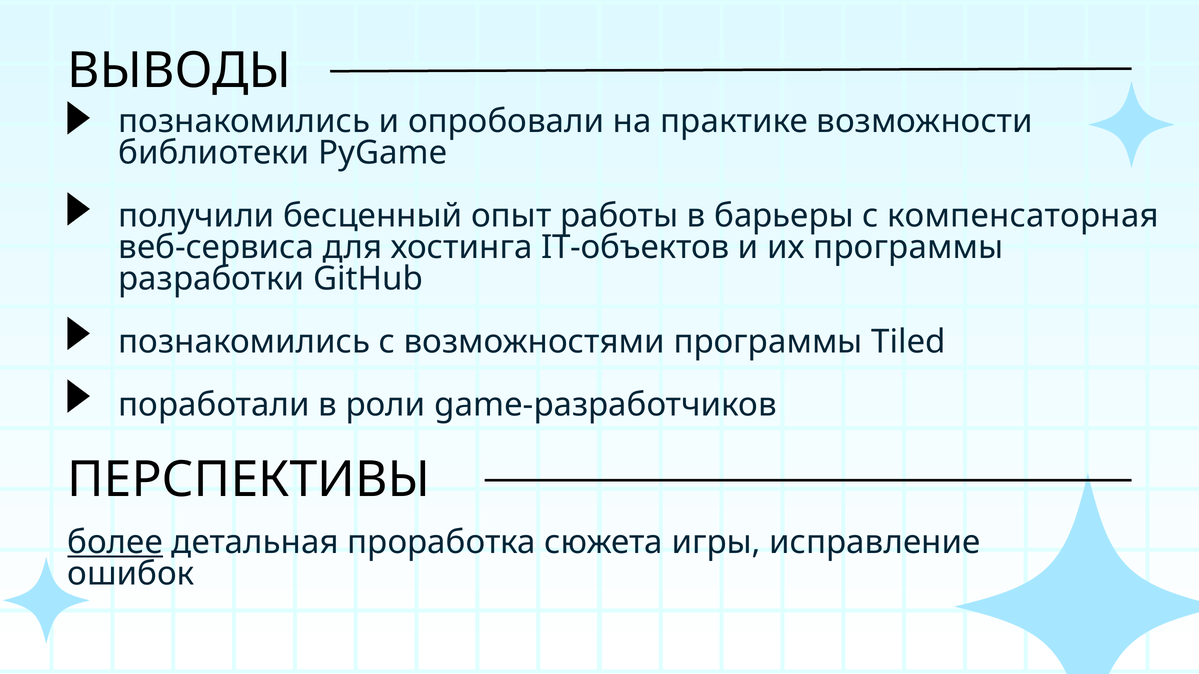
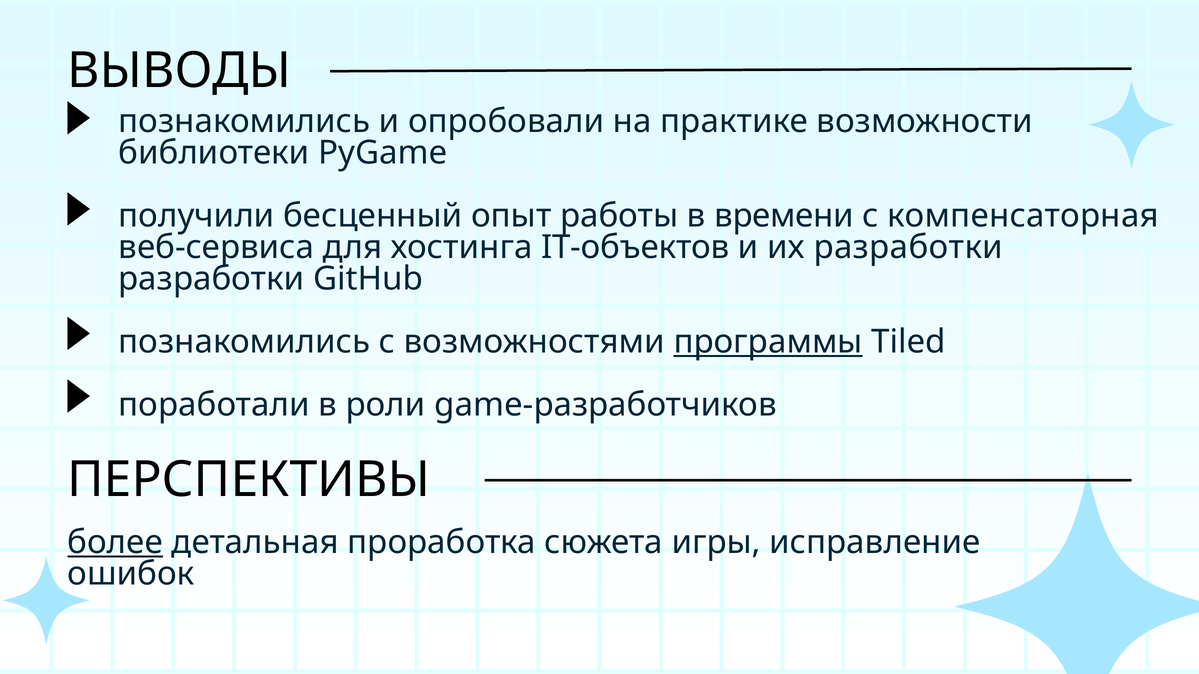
барьеры: барьеры -> времени
их программы: программы -> разработки
программы at (768, 342) underline: none -> present
